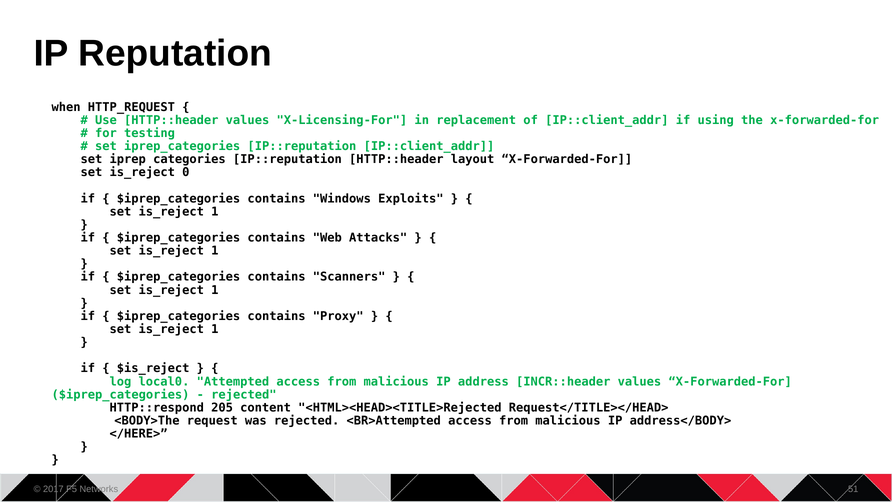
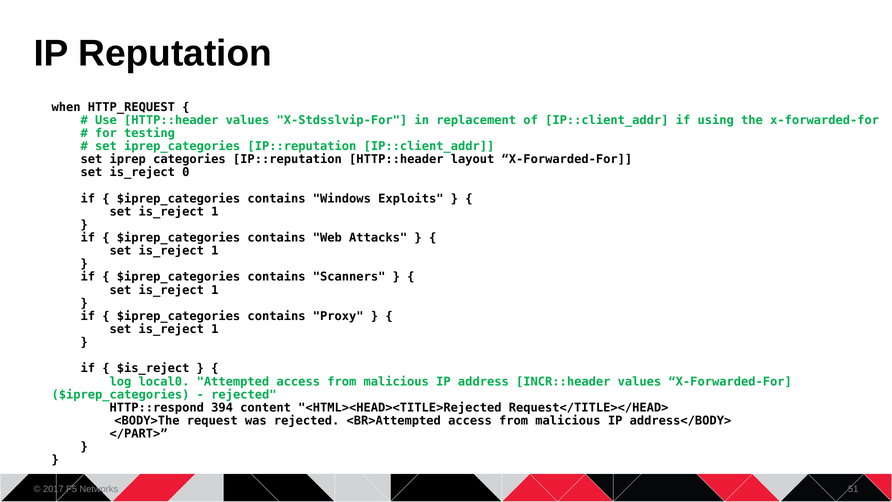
X-Licensing-For: X-Licensing-For -> X-Stdsslvip-For
205: 205 -> 394
</HERE>: </HERE> -> </PART>
